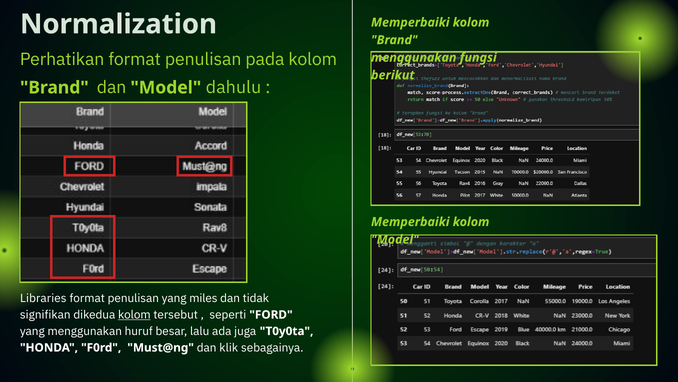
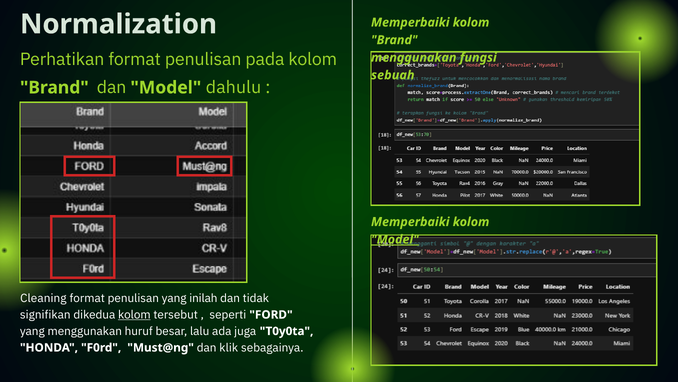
berikut: berikut -> sebuah
Model at (395, 239) underline: none -> present
Libraries: Libraries -> Cleaning
miles: miles -> inilah
